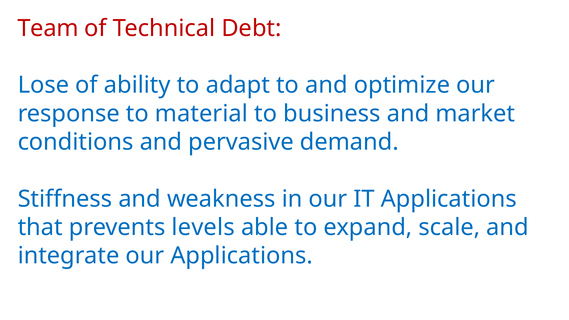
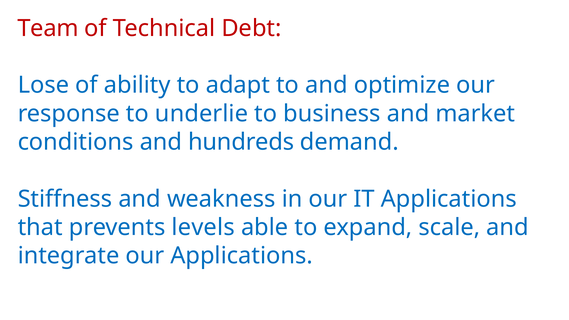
material: material -> underlie
pervasive: pervasive -> hundreds
